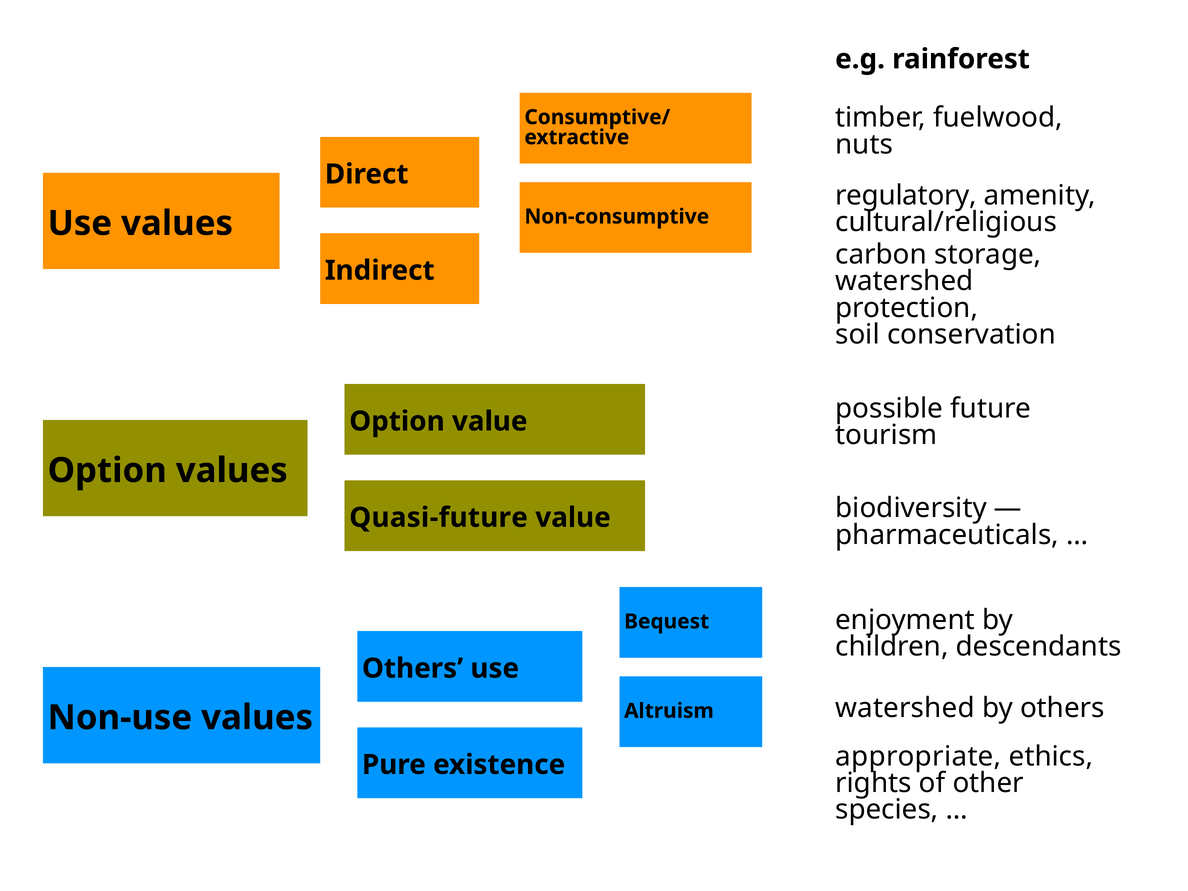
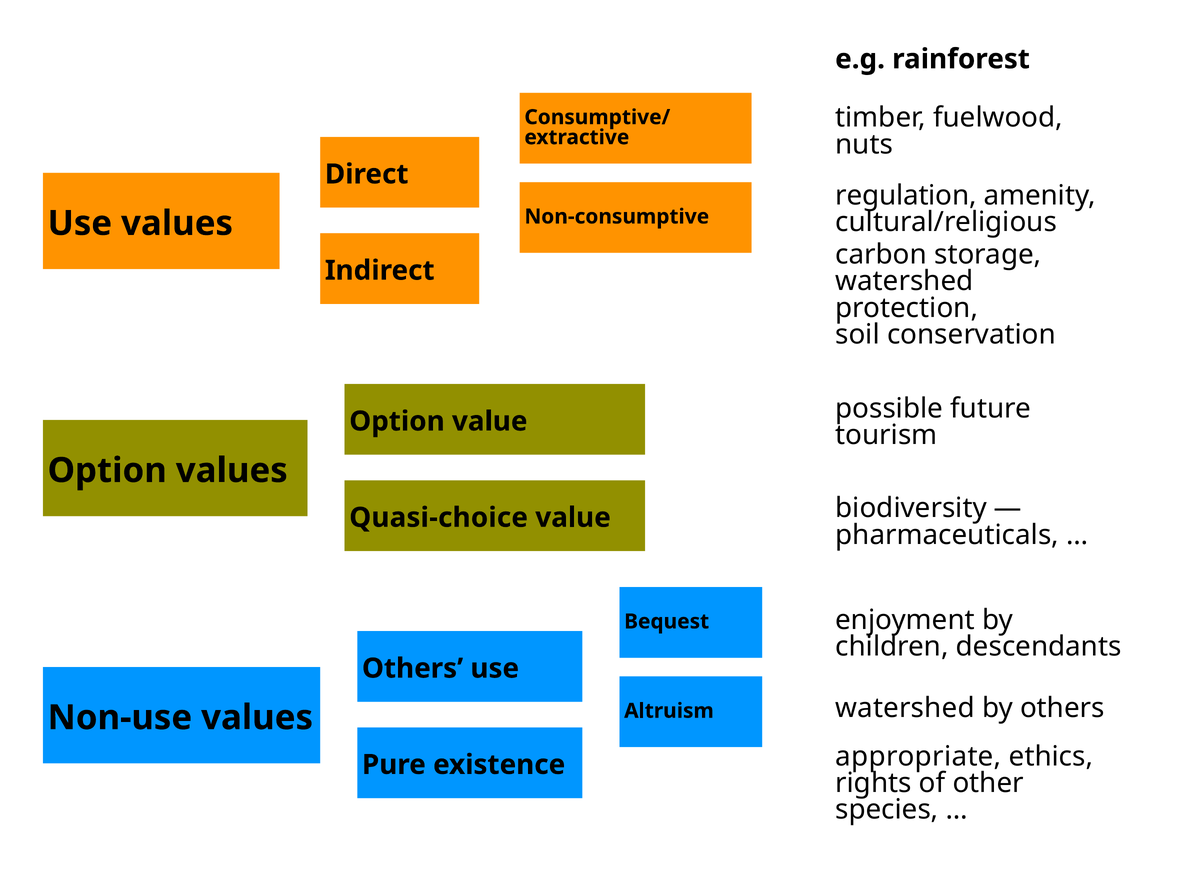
regulatory: regulatory -> regulation
Quasi-future: Quasi-future -> Quasi-choice
